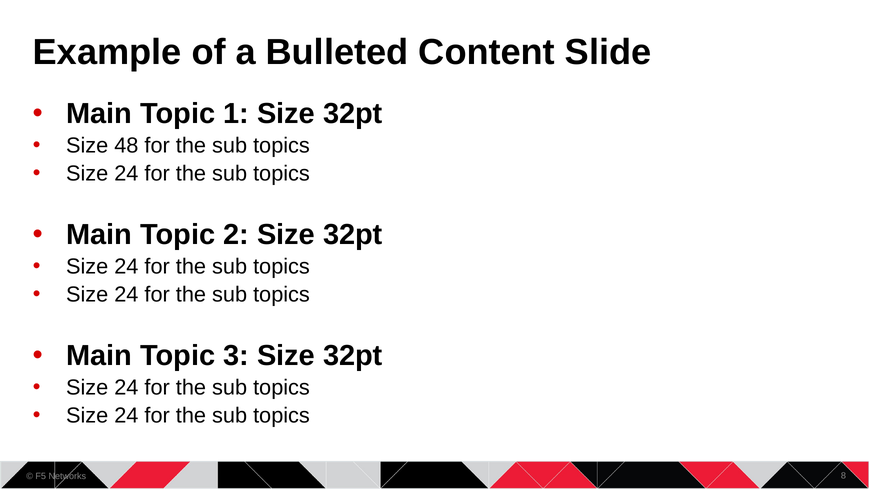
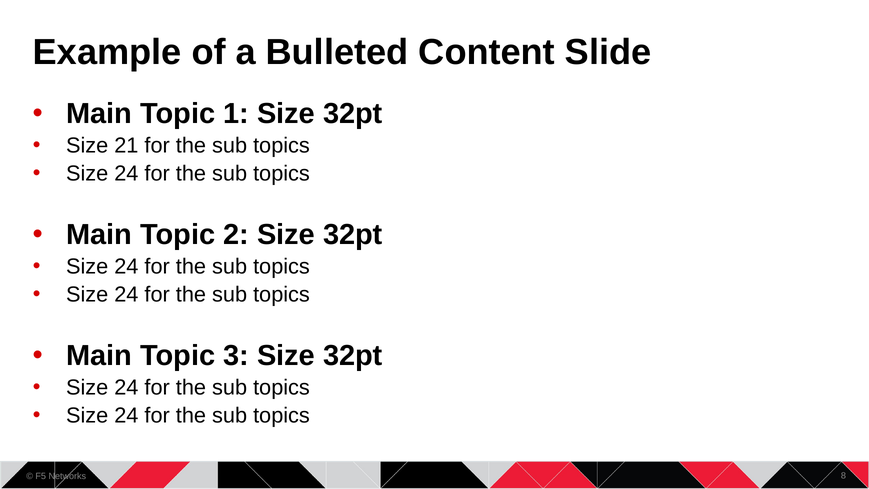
48: 48 -> 21
